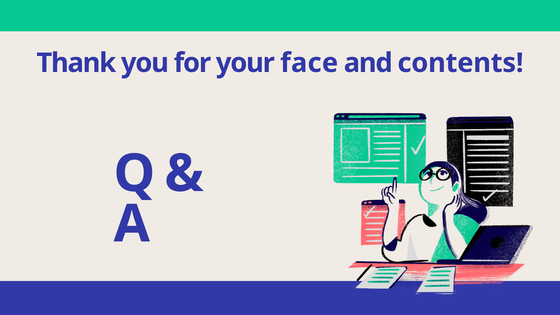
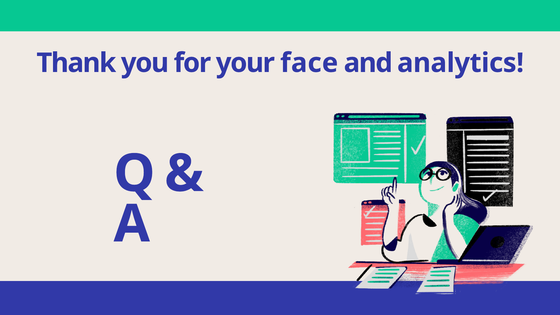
contents: contents -> analytics
